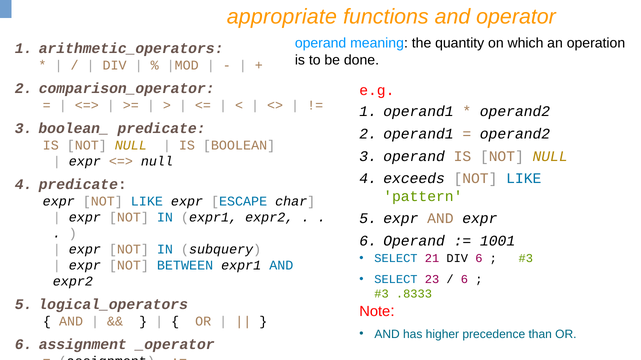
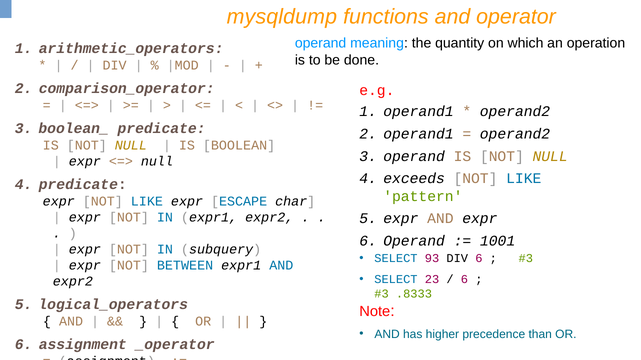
appropriate: appropriate -> mysqldump
21: 21 -> 93
